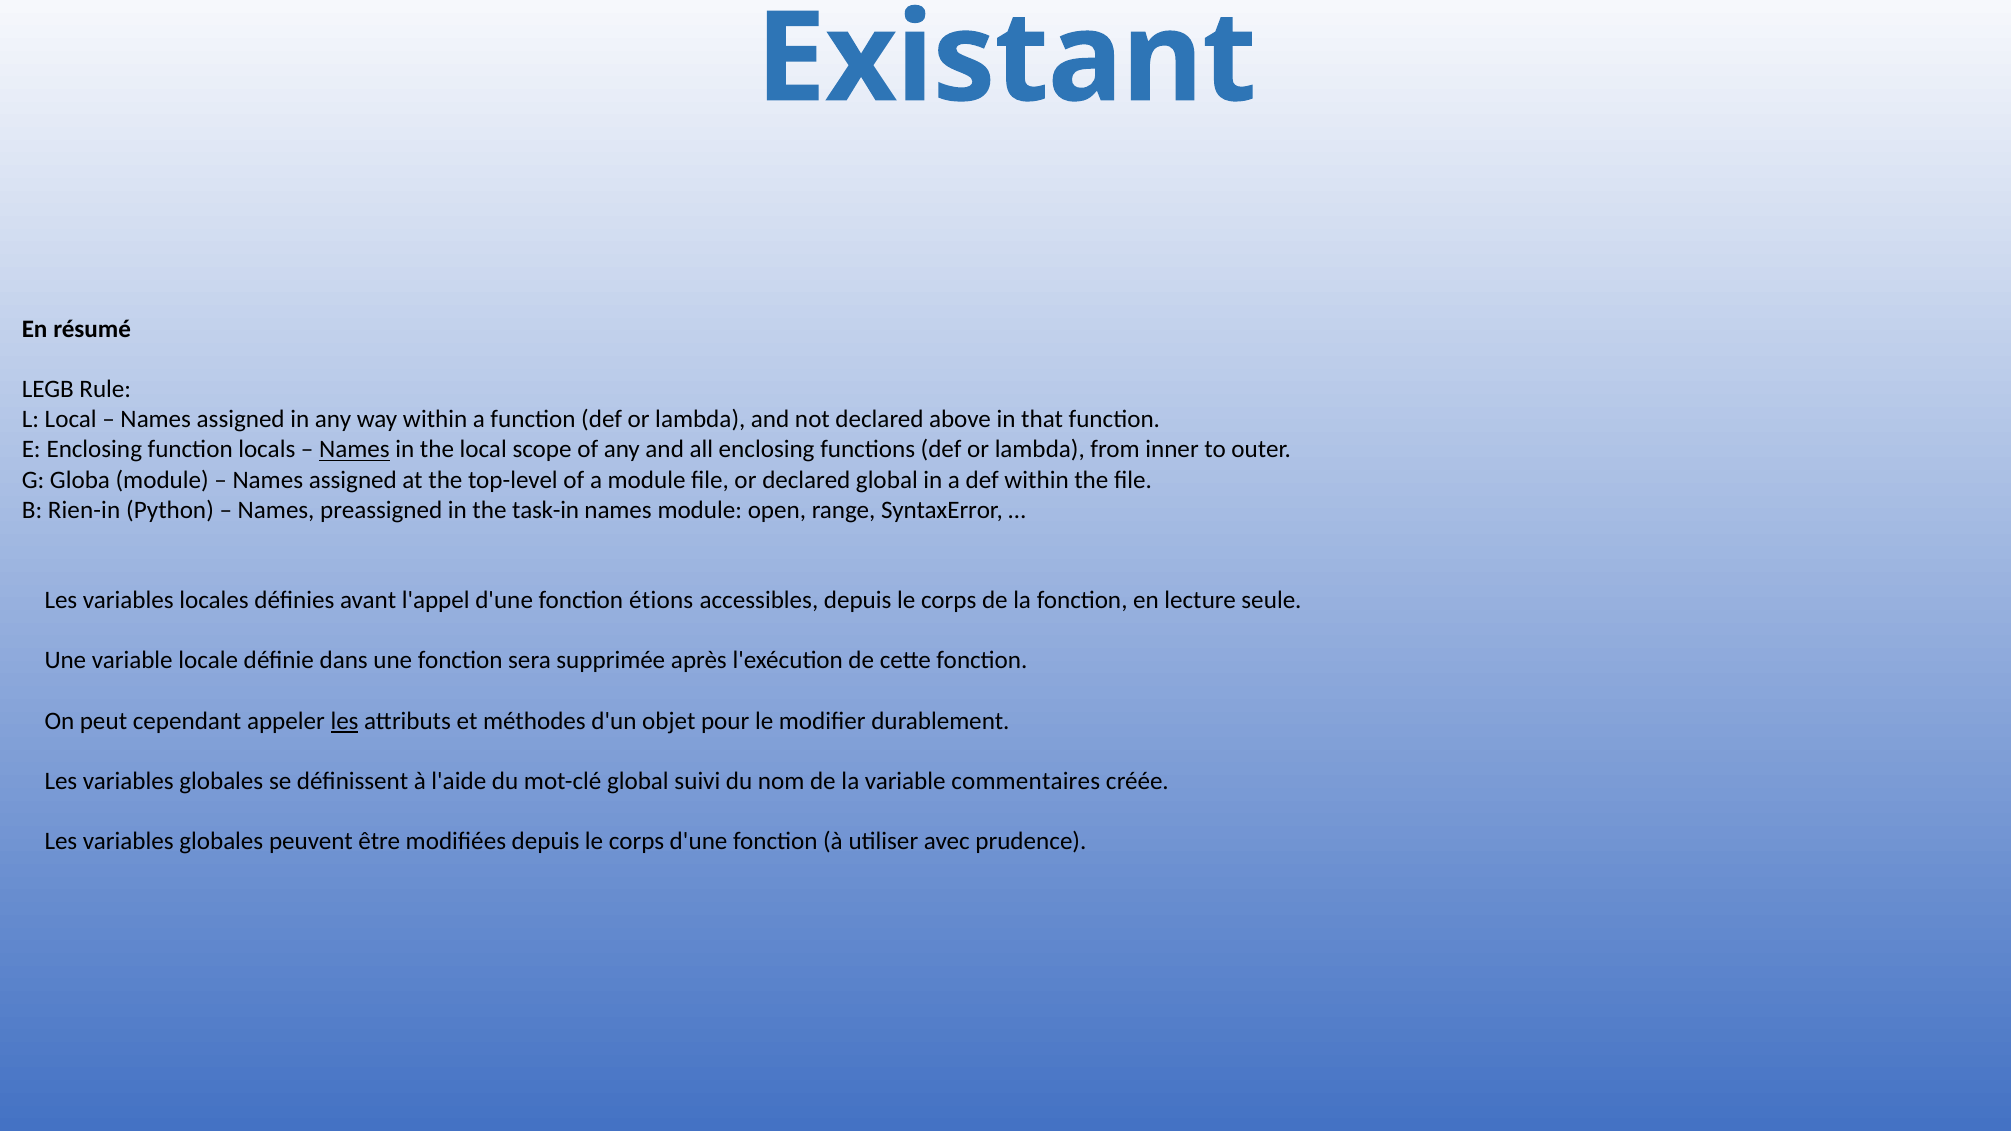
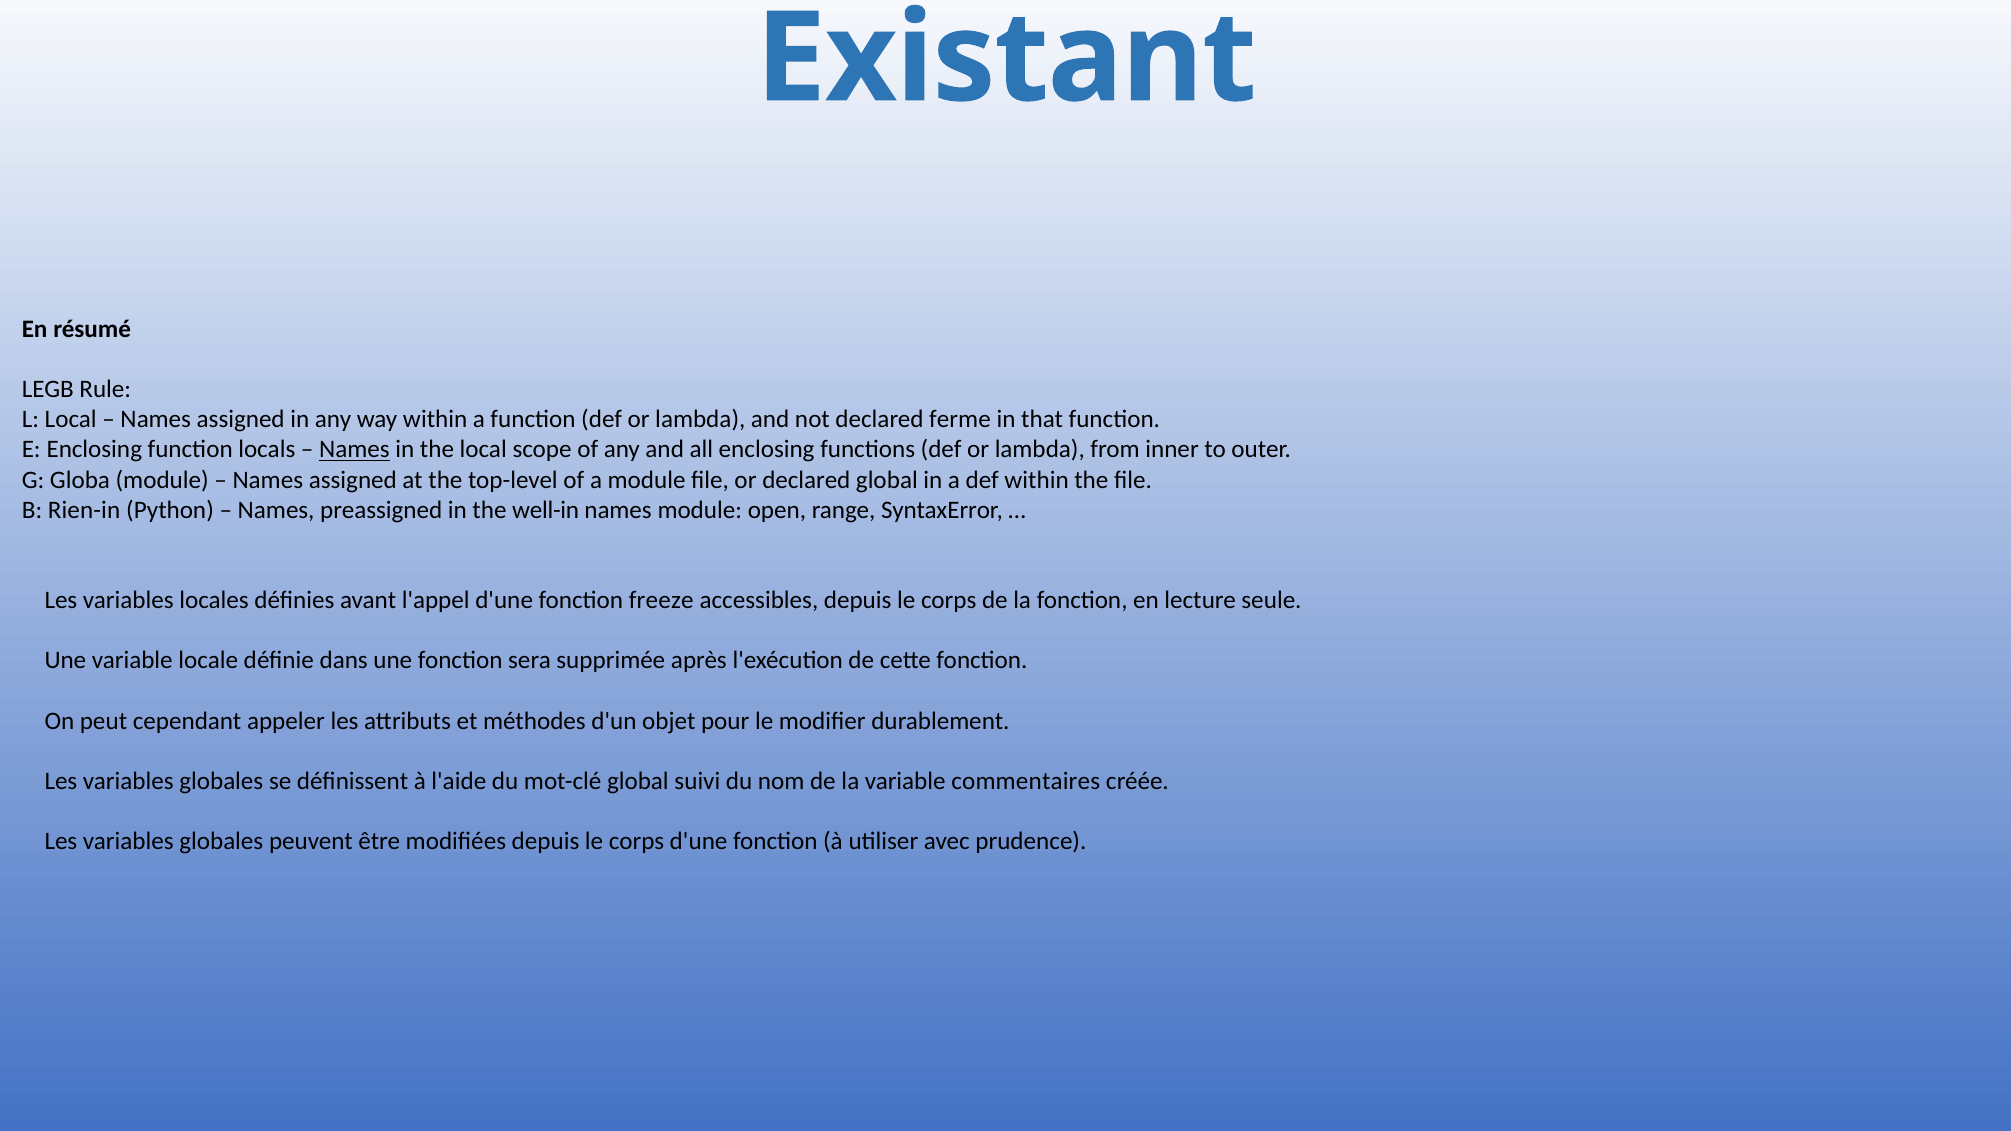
above: above -> ferme
task-in: task-in -> well-in
étions: étions -> freeze
les at (345, 721) underline: present -> none
